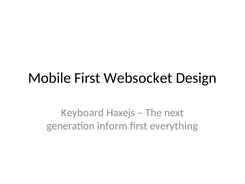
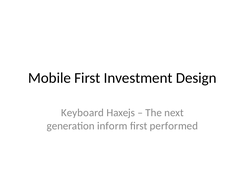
Websocket: Websocket -> Investment
everything: everything -> performed
